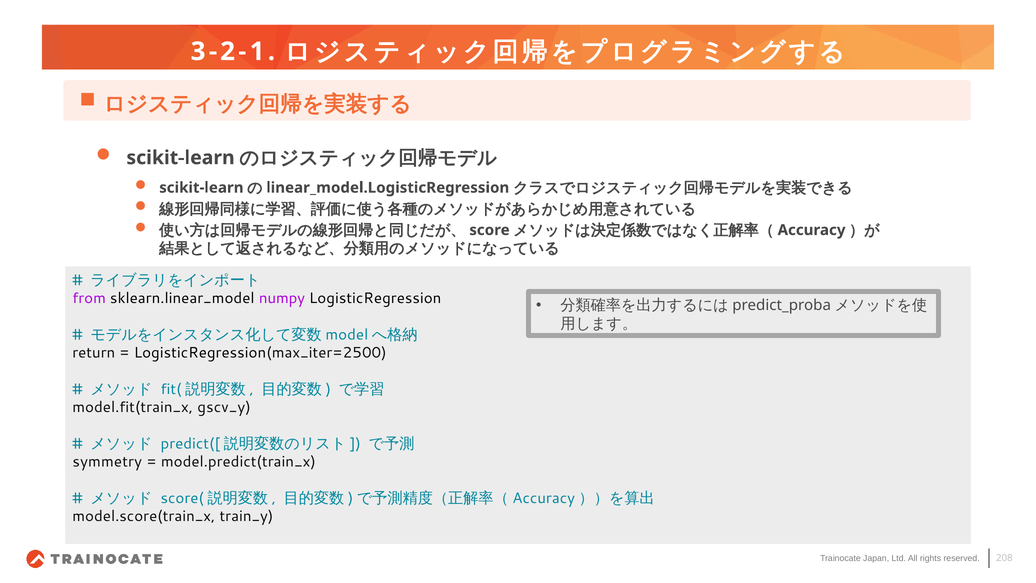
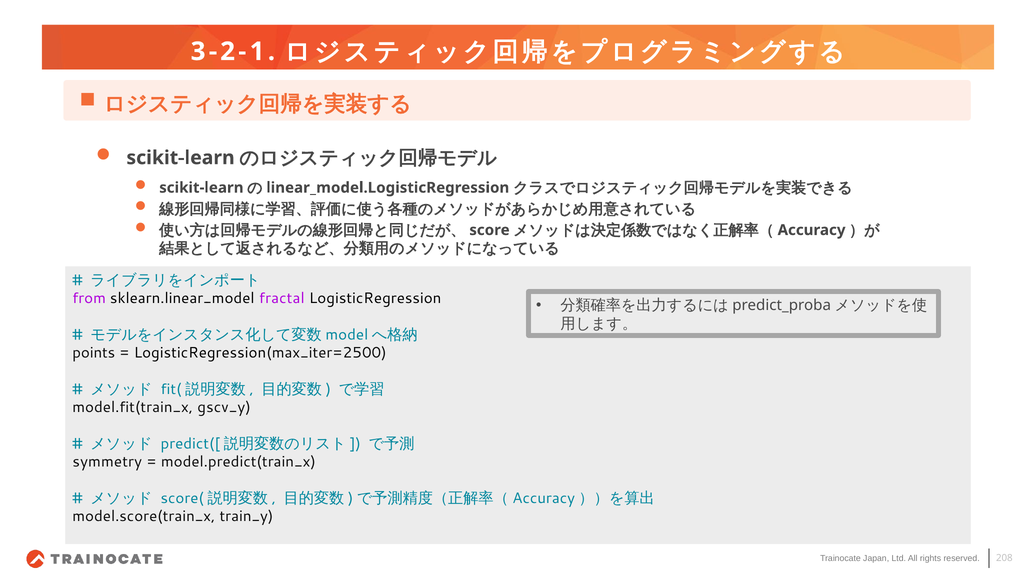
numpy: numpy -> fractal
return: return -> points
